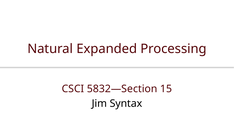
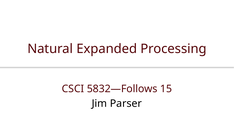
5832—Section: 5832—Section -> 5832—Follows
Syntax: Syntax -> Parser
